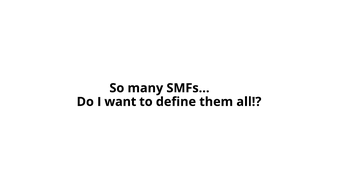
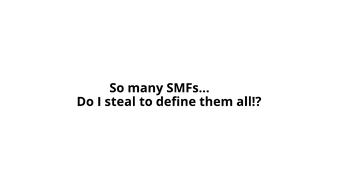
want: want -> steal
